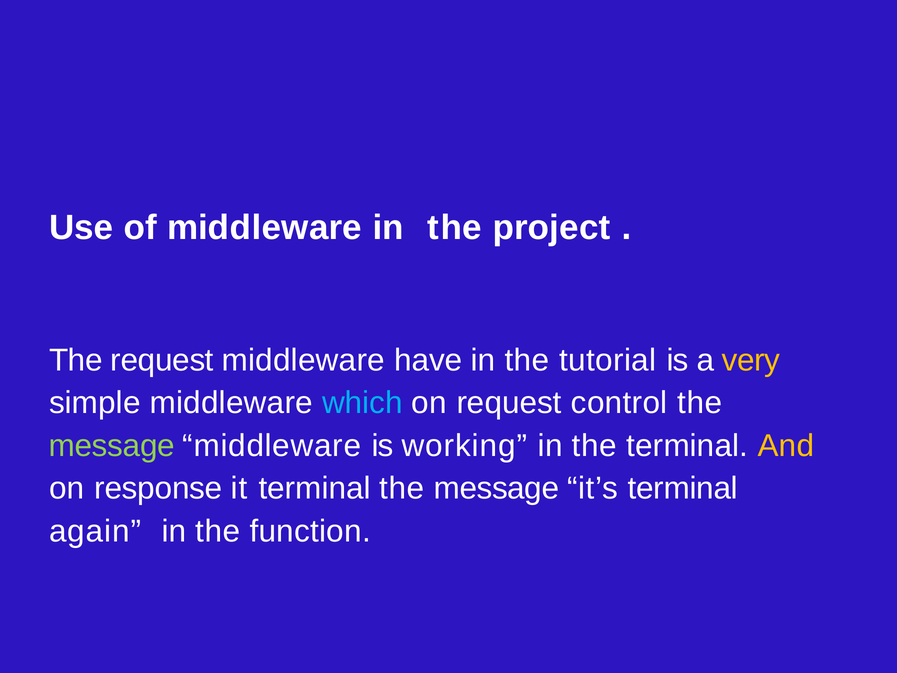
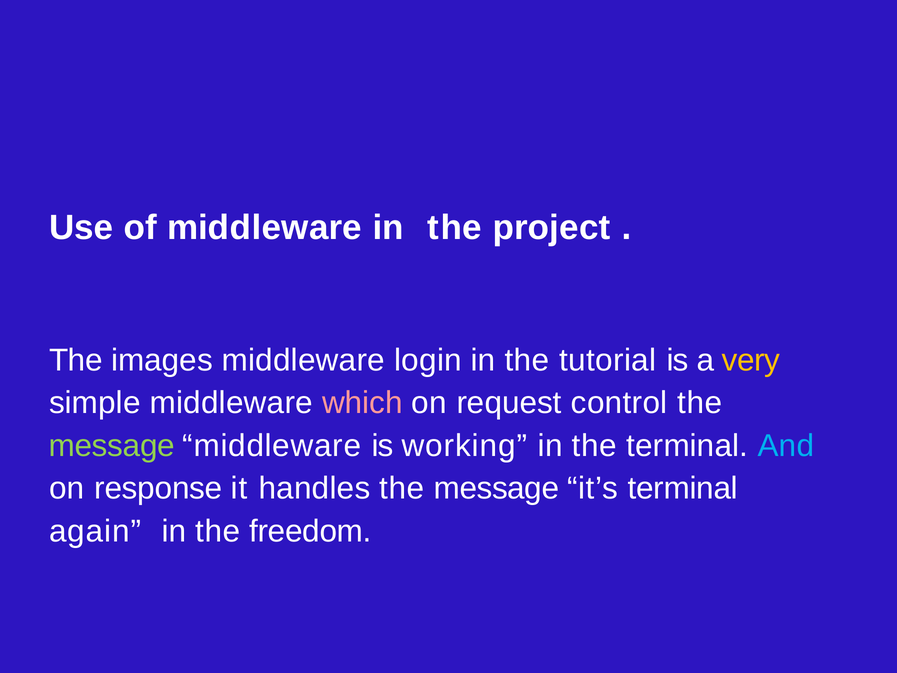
The request: request -> images
have: have -> login
which colour: light blue -> pink
And colour: yellow -> light blue
it terminal: terminal -> handles
function: function -> freedom
